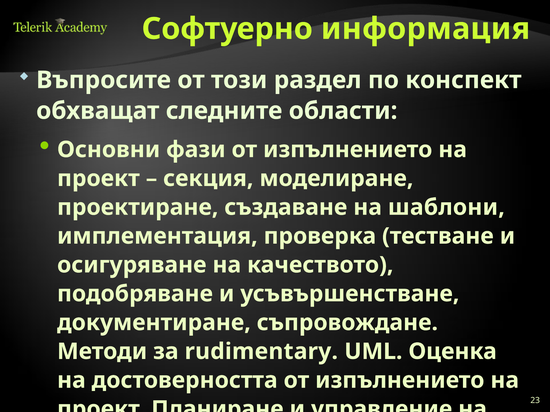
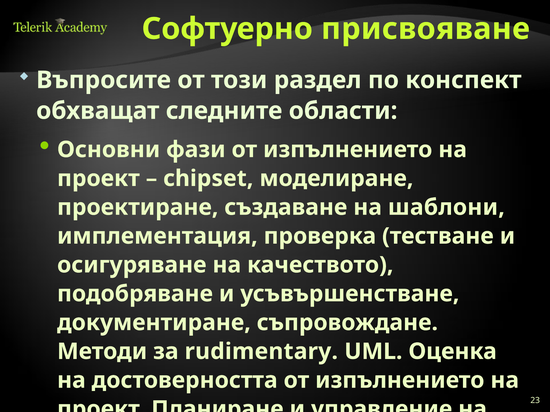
информация: информация -> присвояване
секция: секция -> chipset
